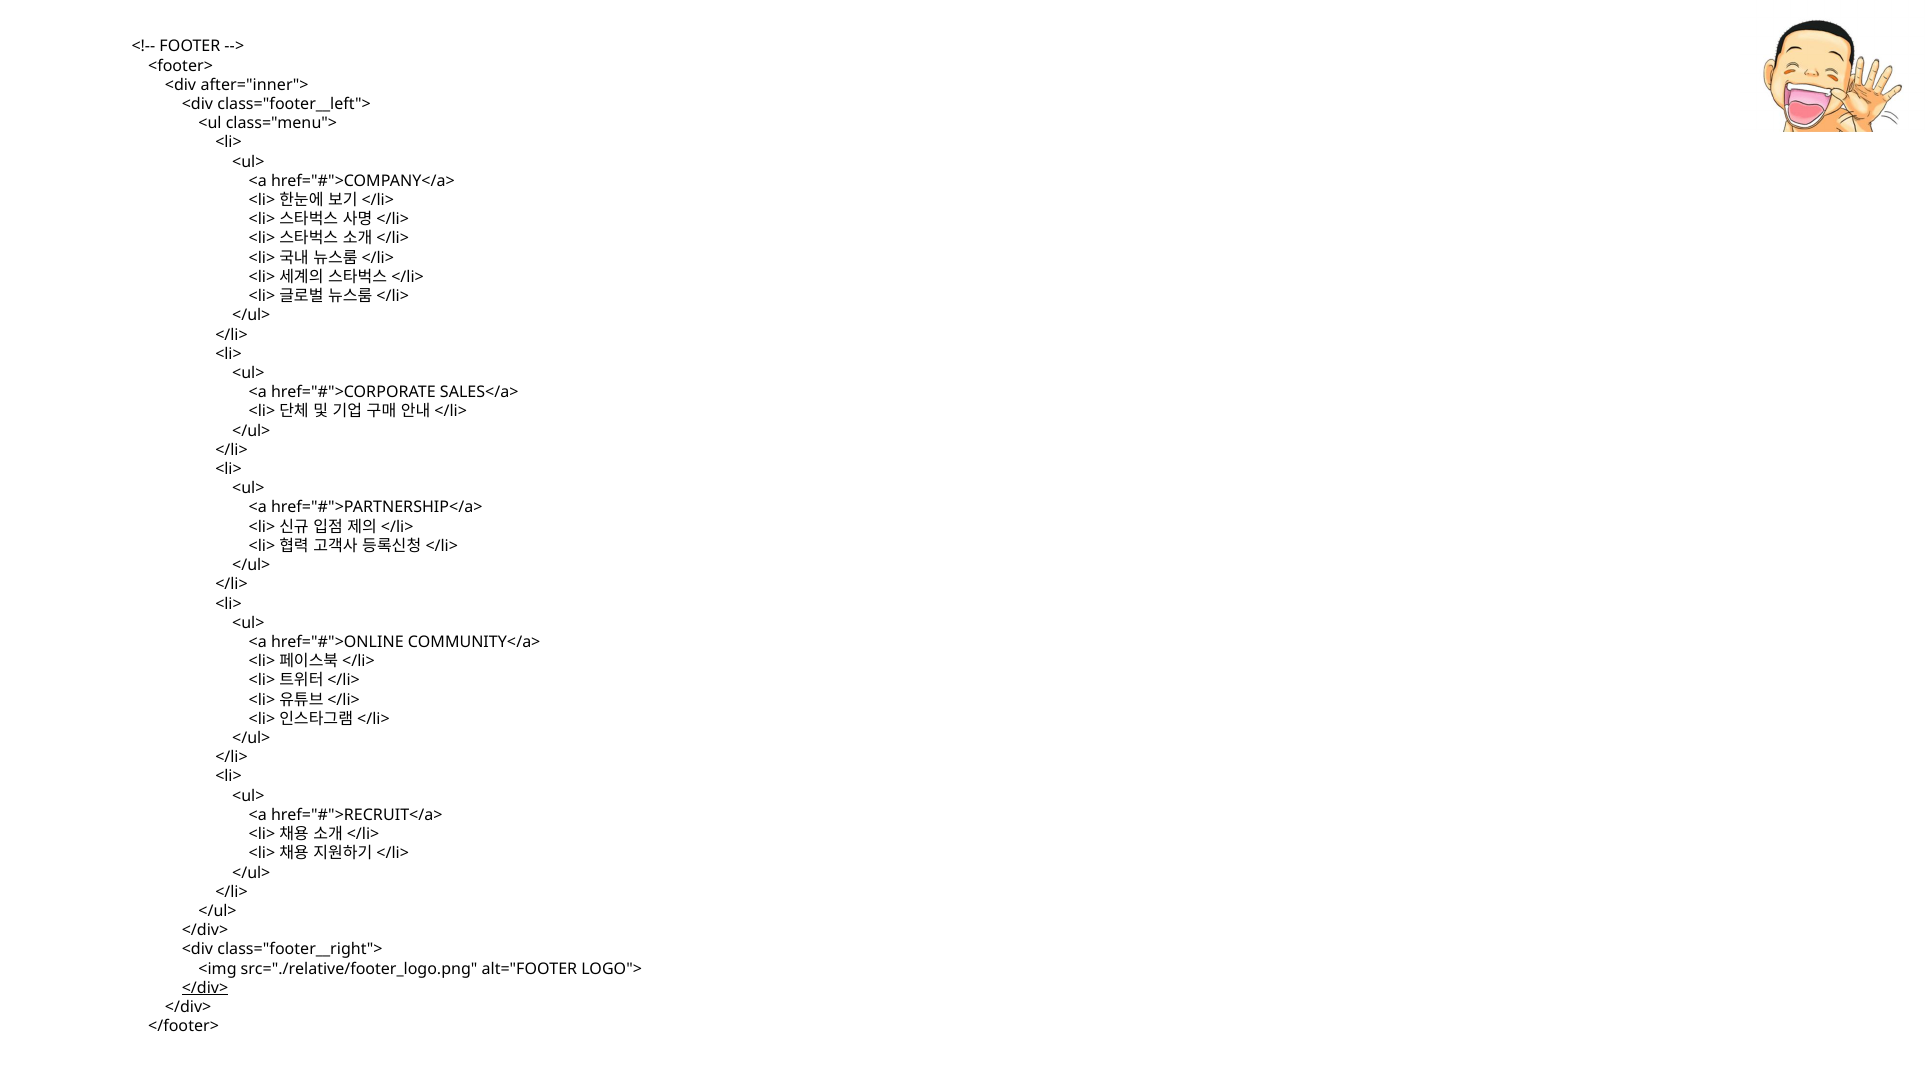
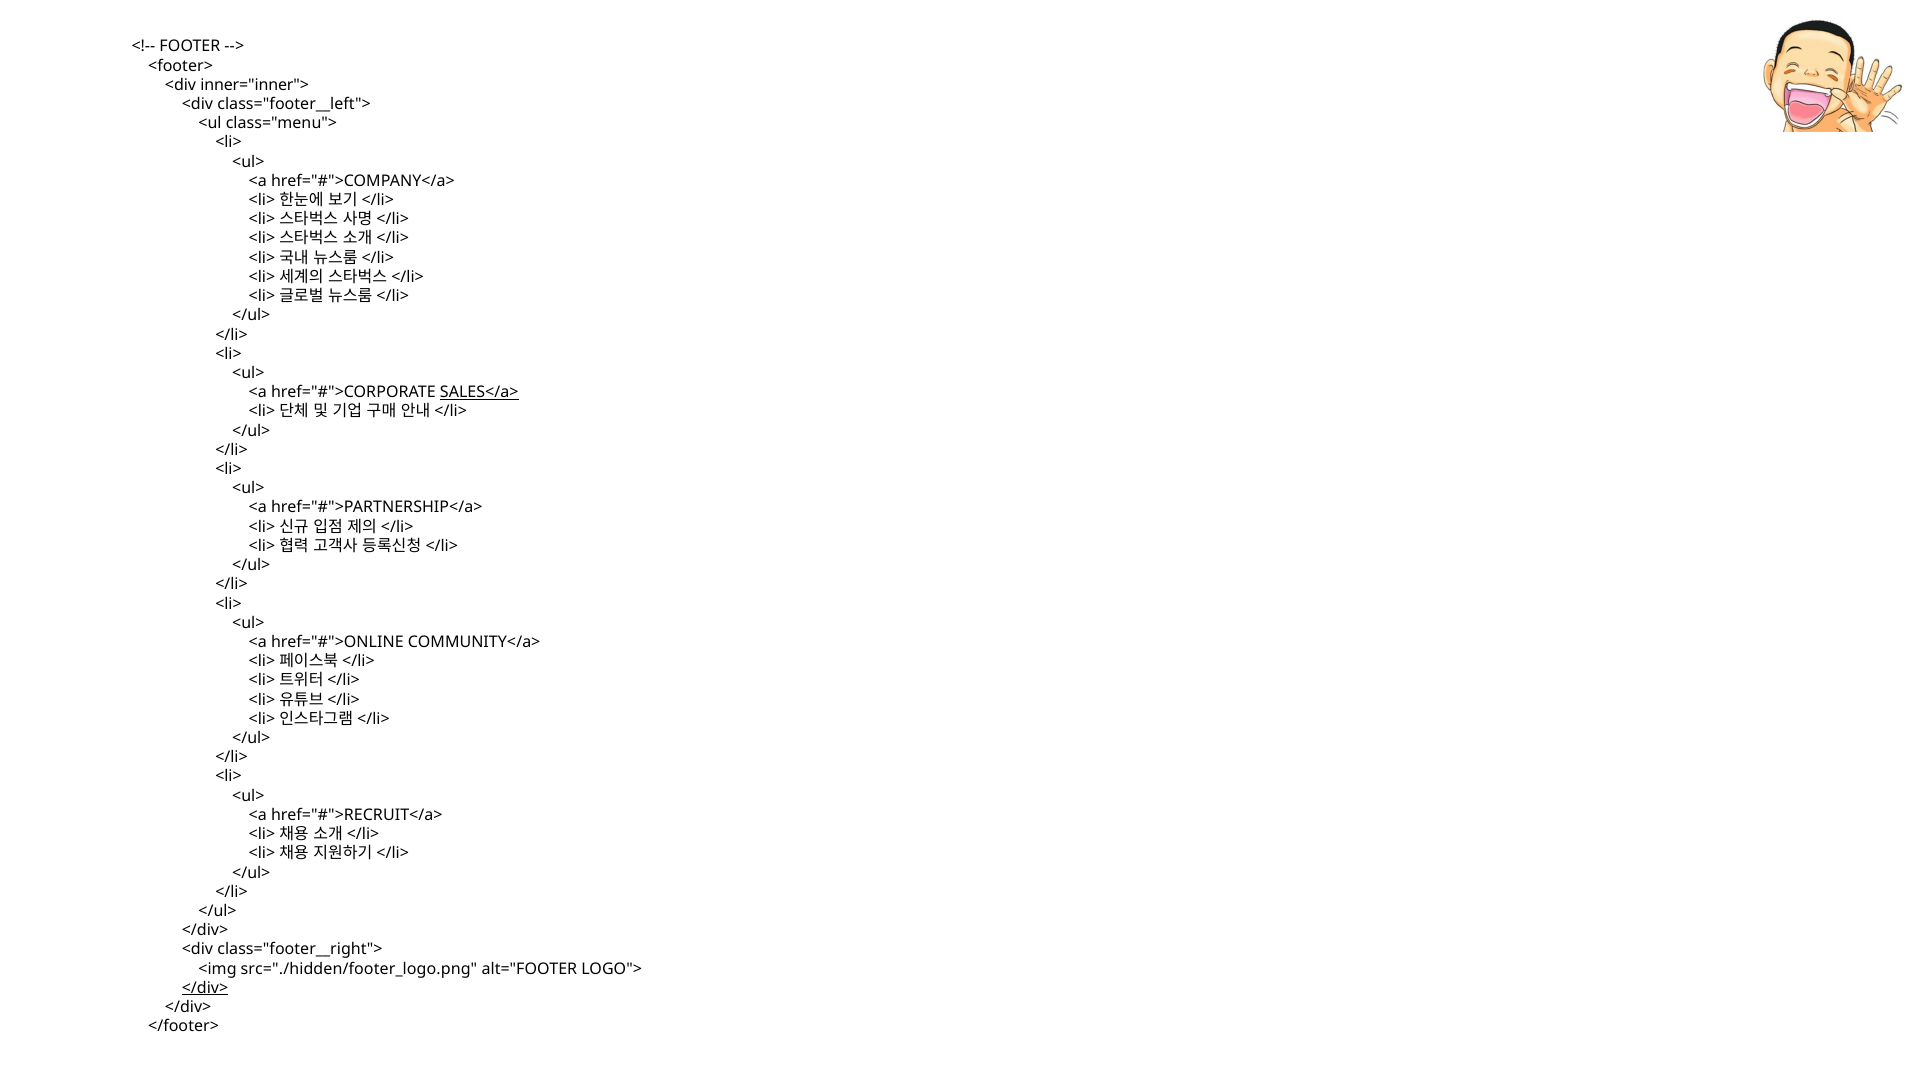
after="inner">: after="inner"> -> inner="inner">
SALES</a> underline: none -> present
src="./relative/footer_logo.png: src="./relative/footer_logo.png -> src="./hidden/footer_logo.png
